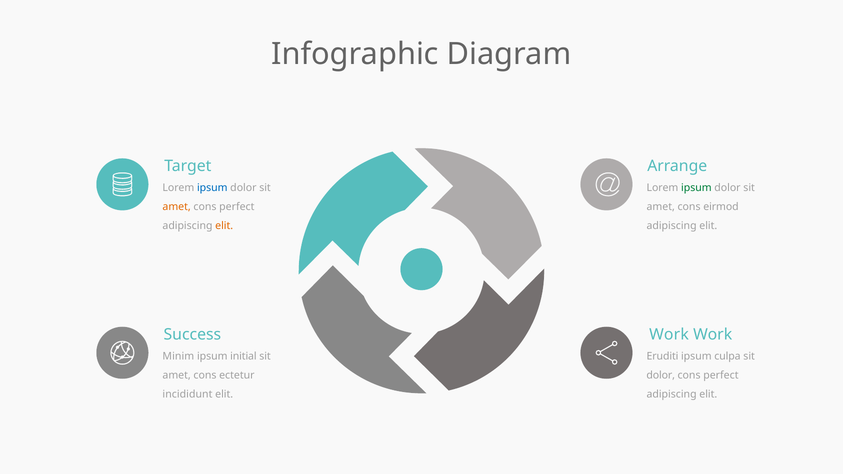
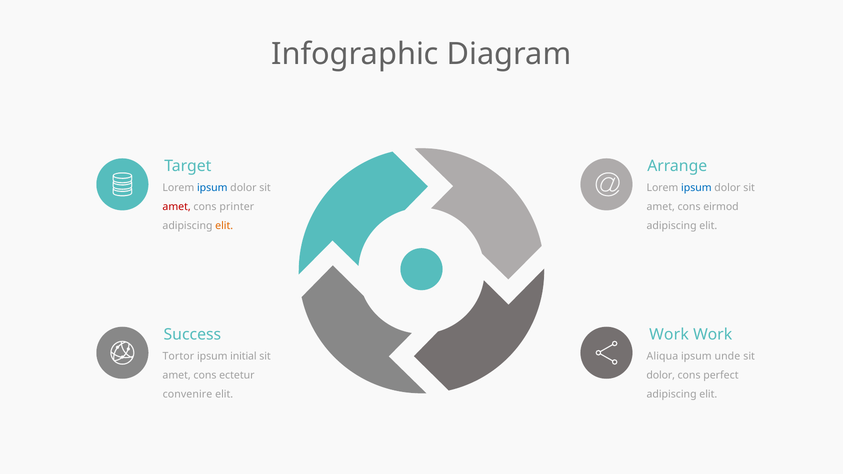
ipsum at (696, 188) colour: green -> blue
amet at (177, 207) colour: orange -> red
perfect at (237, 207): perfect -> printer
Minim: Minim -> Tortor
Eruditi: Eruditi -> Aliqua
culpa: culpa -> unde
incididunt: incididunt -> convenire
